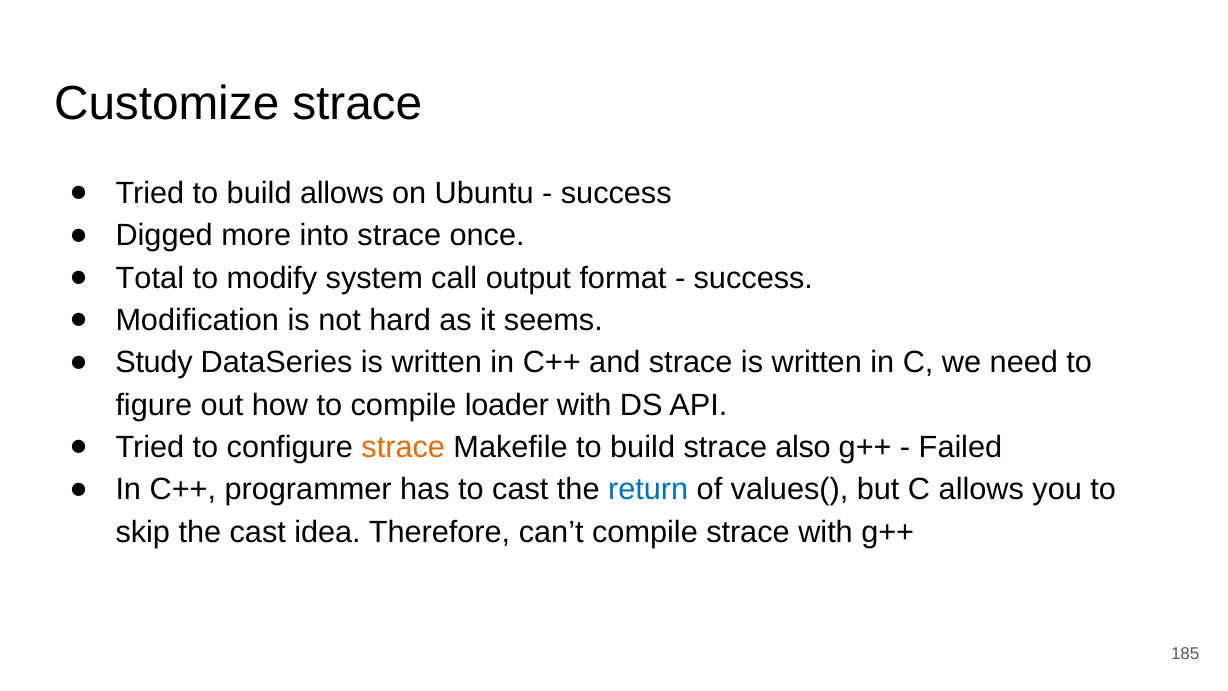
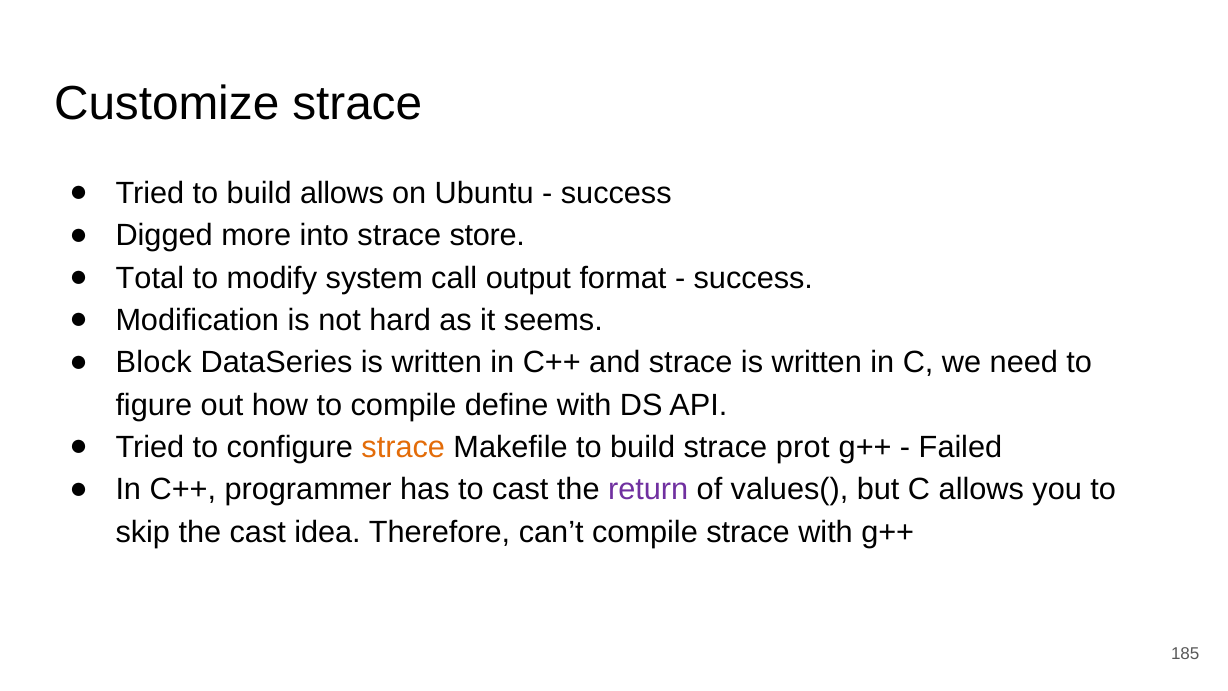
once: once -> store
Study: Study -> Block
loader: loader -> define
also: also -> prot
return colour: blue -> purple
